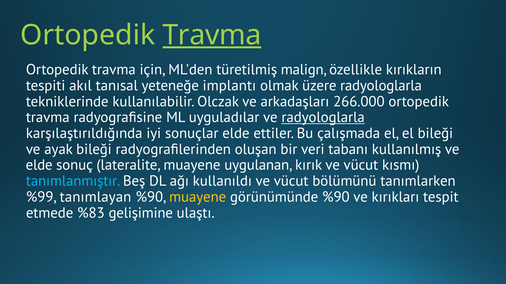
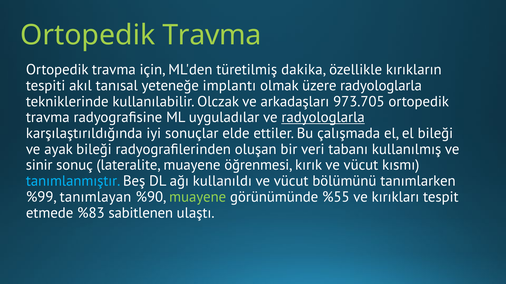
Travma at (212, 35) underline: present -> none
malign: malign -> dakika
266.000: 266.000 -> 973.705
elde at (39, 165): elde -> sinir
uygulanan: uygulanan -> öğrenmesi
muayene at (198, 197) colour: yellow -> light green
görünümünde %90: %90 -> %55
gelişimine: gelişimine -> sabitlenen
